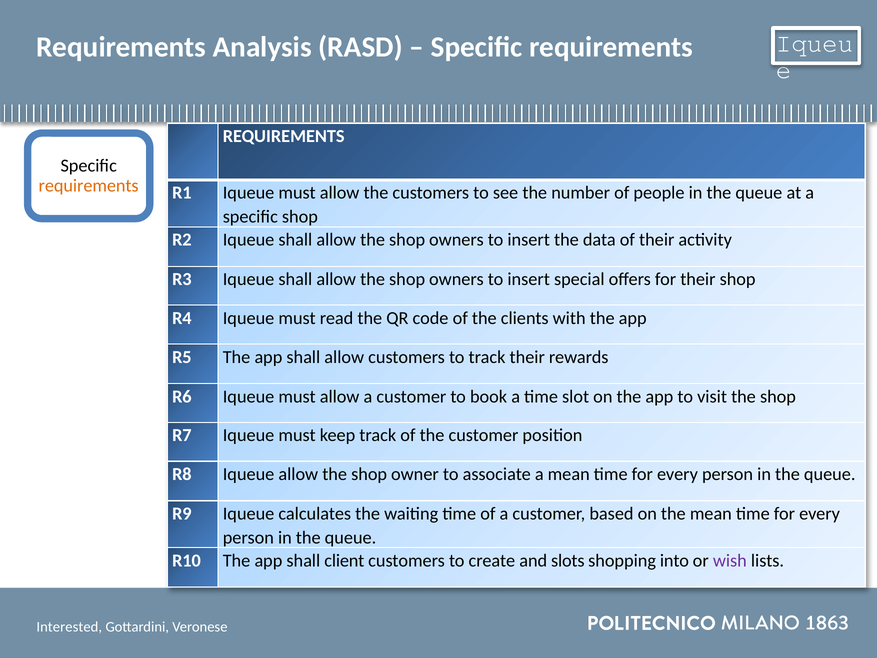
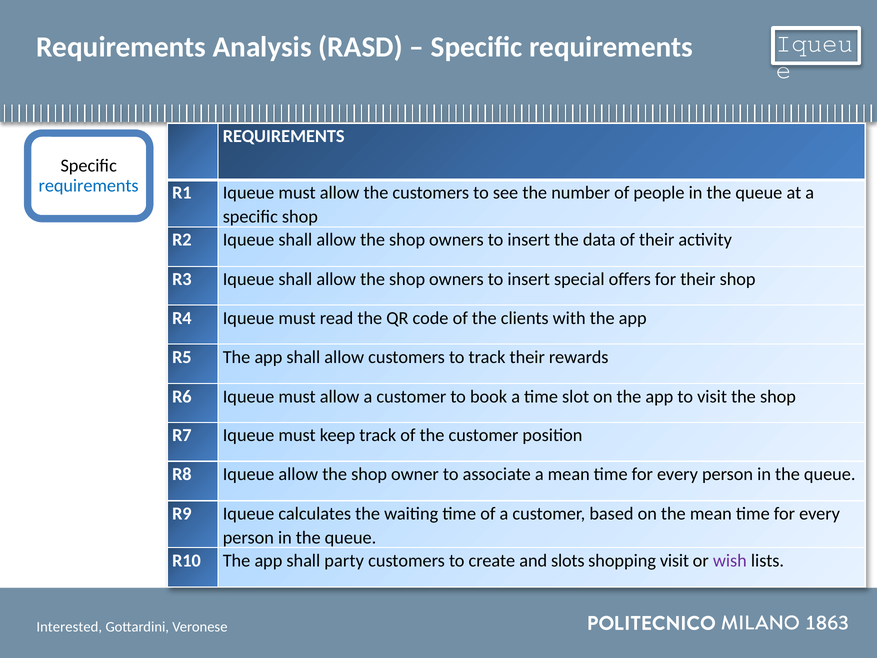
requirements at (89, 186) colour: orange -> blue
client: client -> party
shopping into: into -> visit
